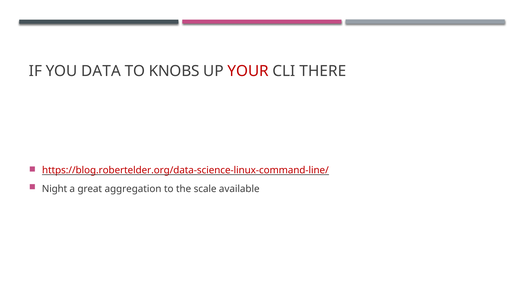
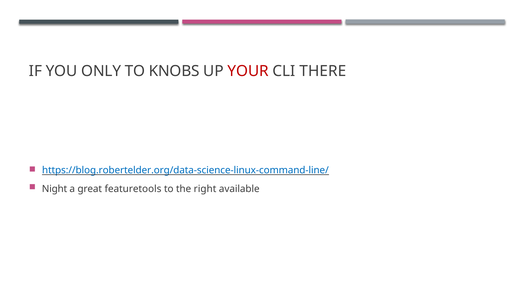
DATA: DATA -> ONLY
https://blog.robertelder.org/data-science-linux-command-line/ colour: red -> blue
aggregation: aggregation -> featuretools
scale: scale -> right
